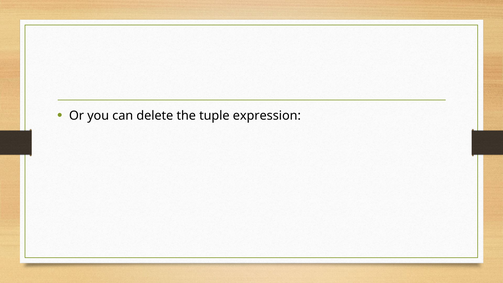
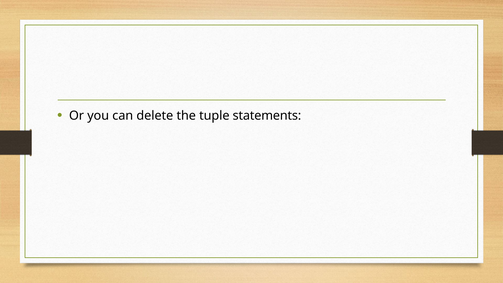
expression: expression -> statements
